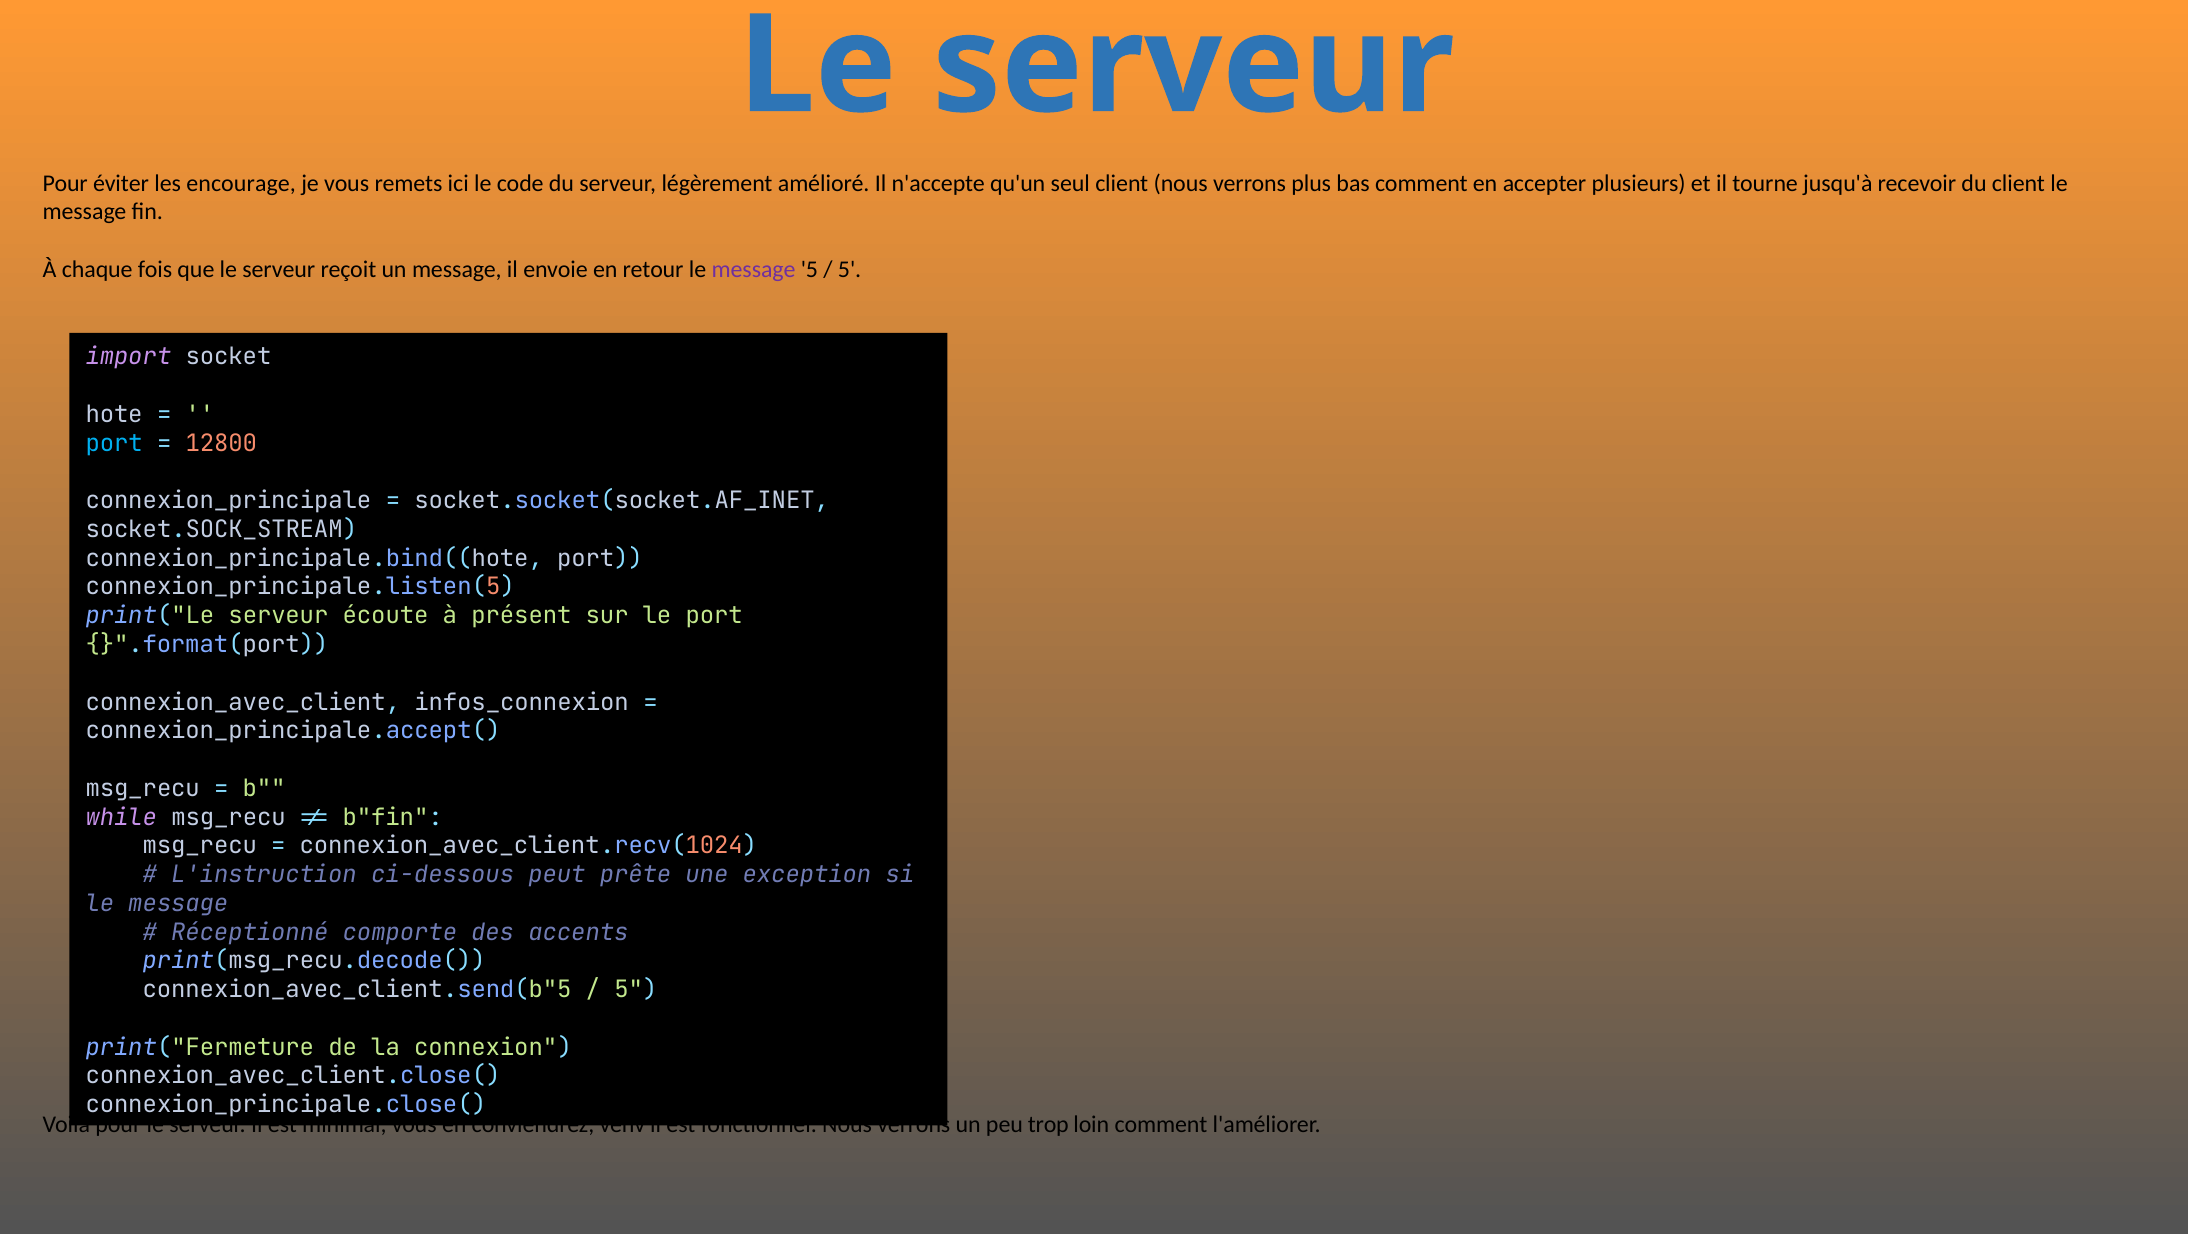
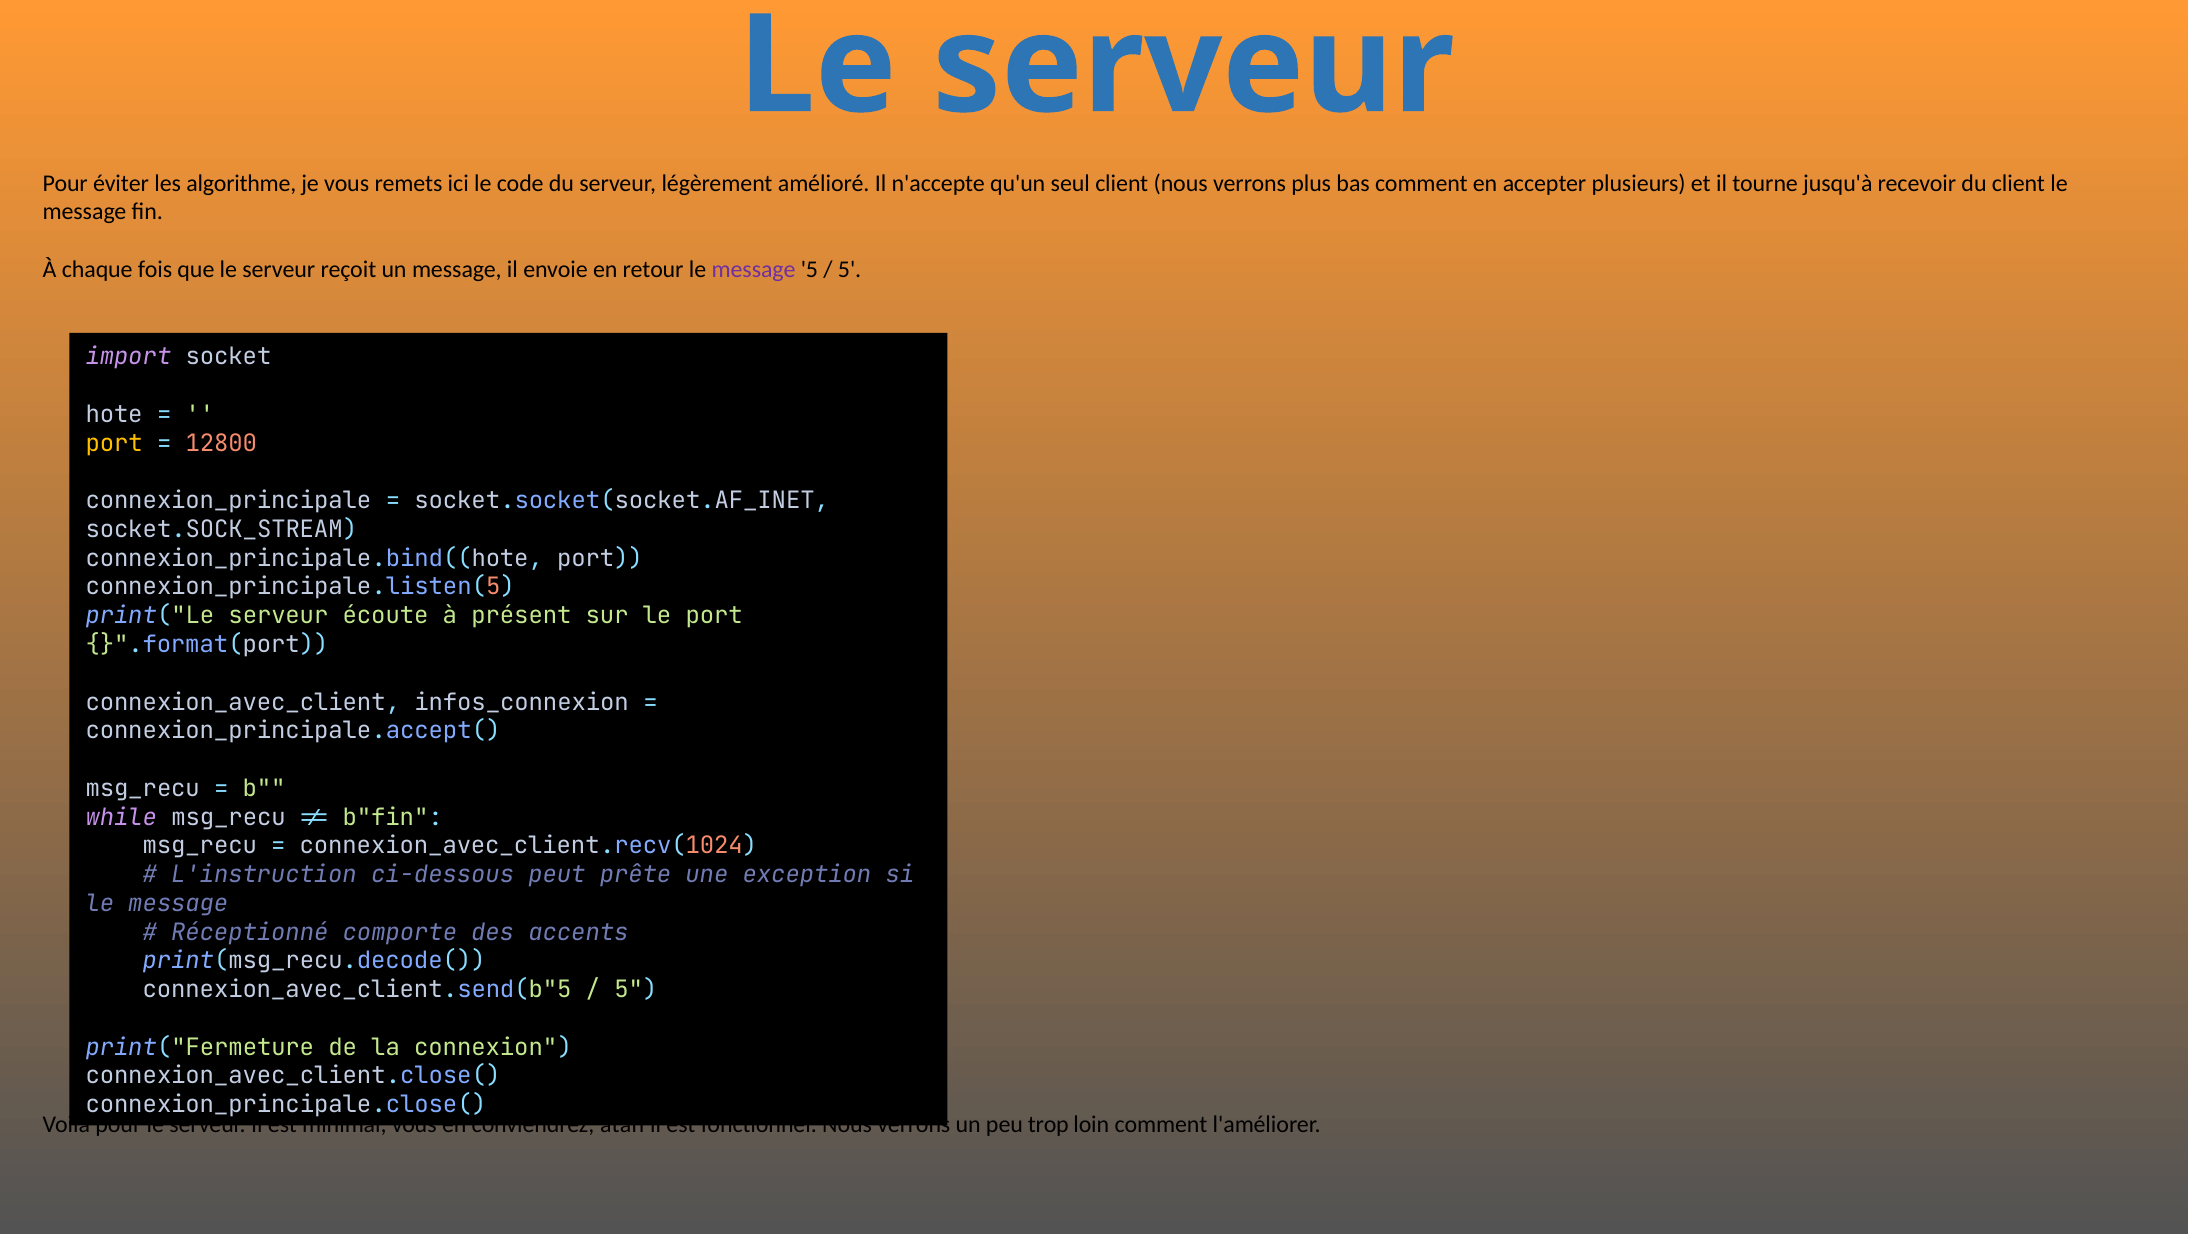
encourage: encourage -> algorithme
port at (114, 443) colour: light blue -> yellow
venv: venv -> atan
